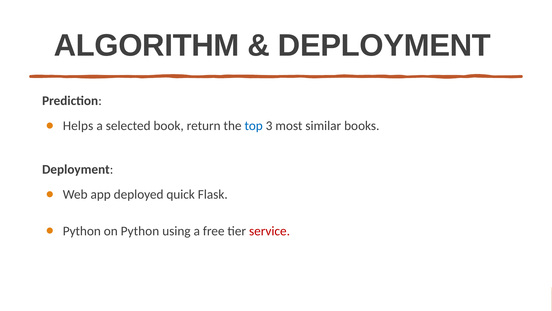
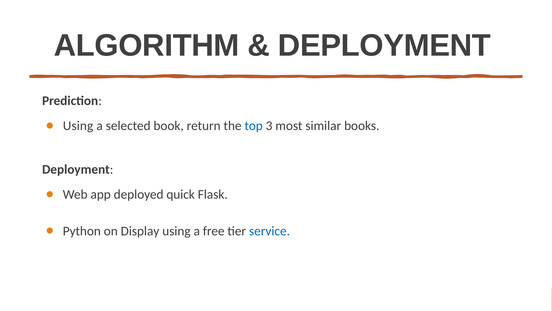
Helps at (78, 126): Helps -> Using
on Python: Python -> Display
service colour: red -> blue
